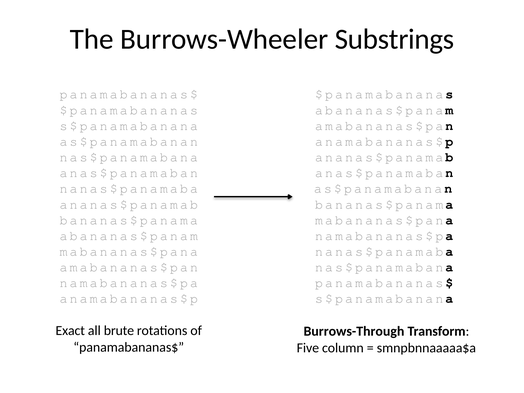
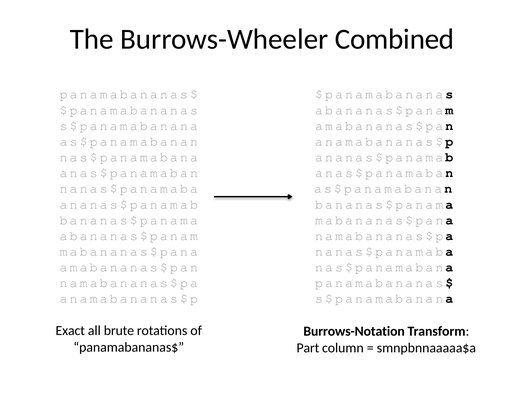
Substrings: Substrings -> Combined
Burrows-Through: Burrows-Through -> Burrows-Notation
Five: Five -> Part
